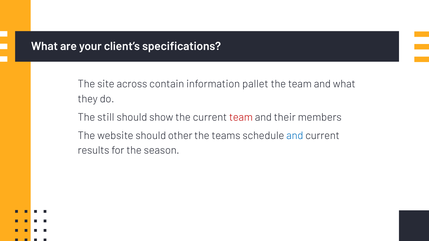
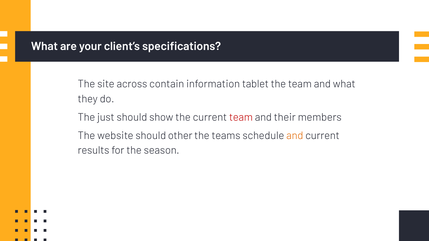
pallet: pallet -> tablet
still: still -> just
and at (295, 136) colour: blue -> orange
